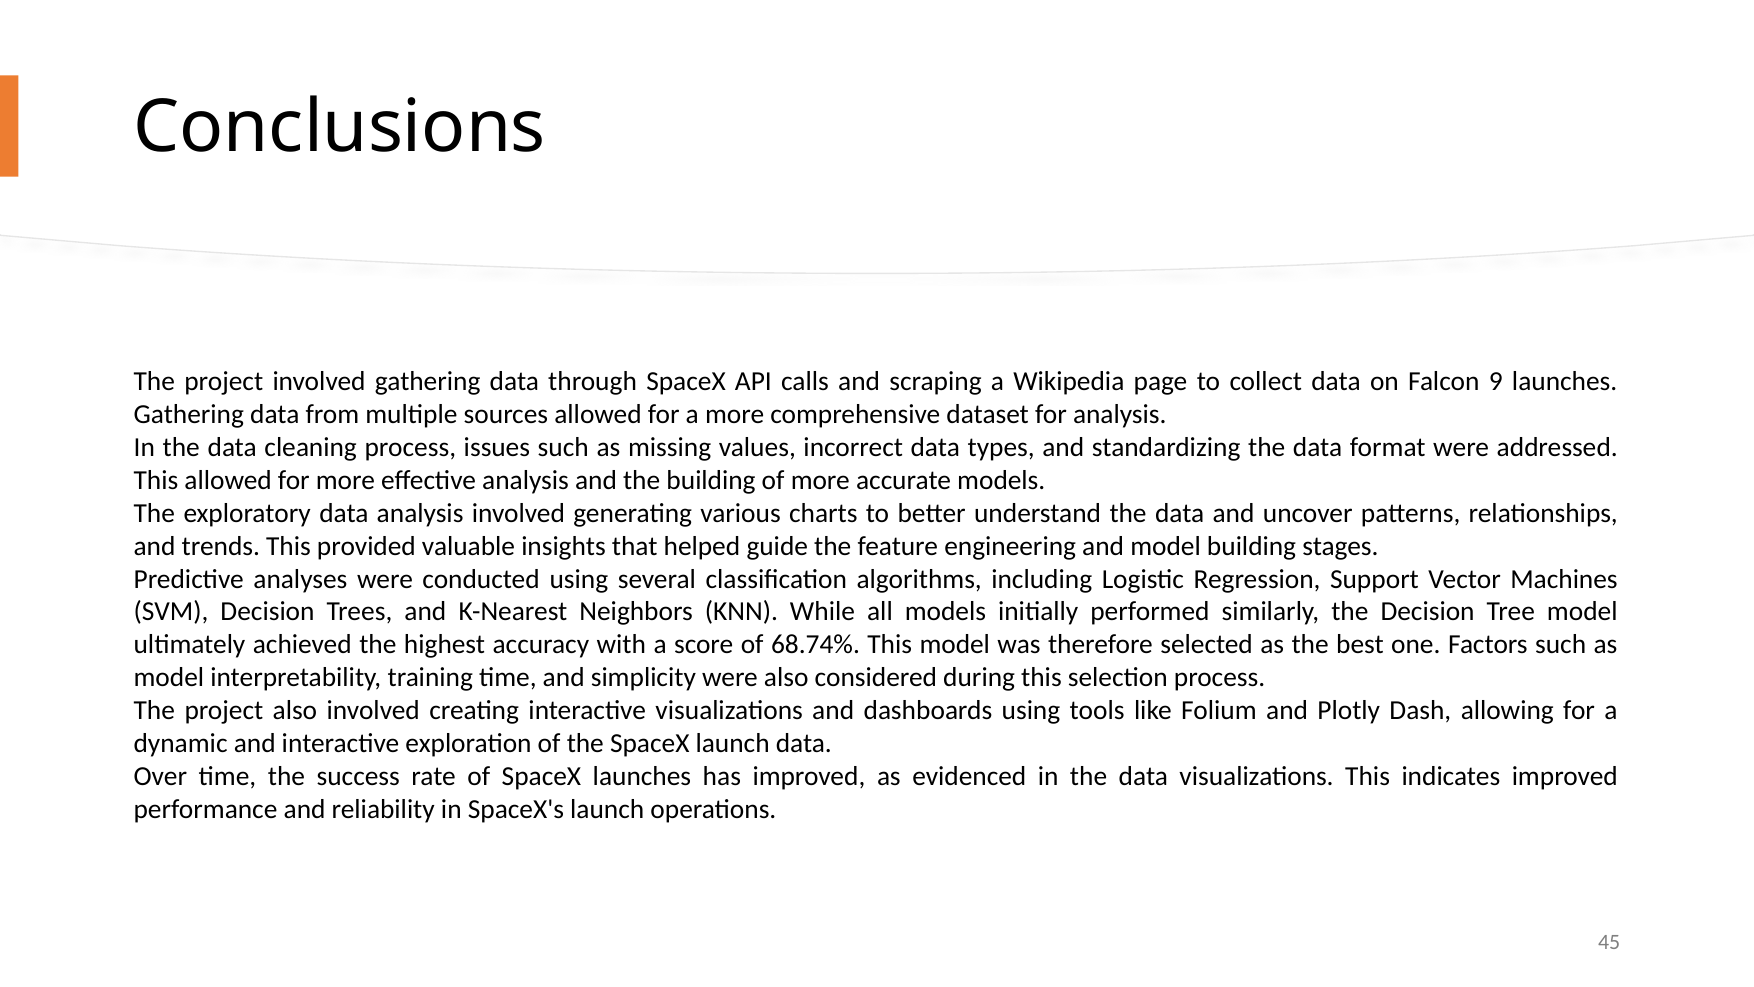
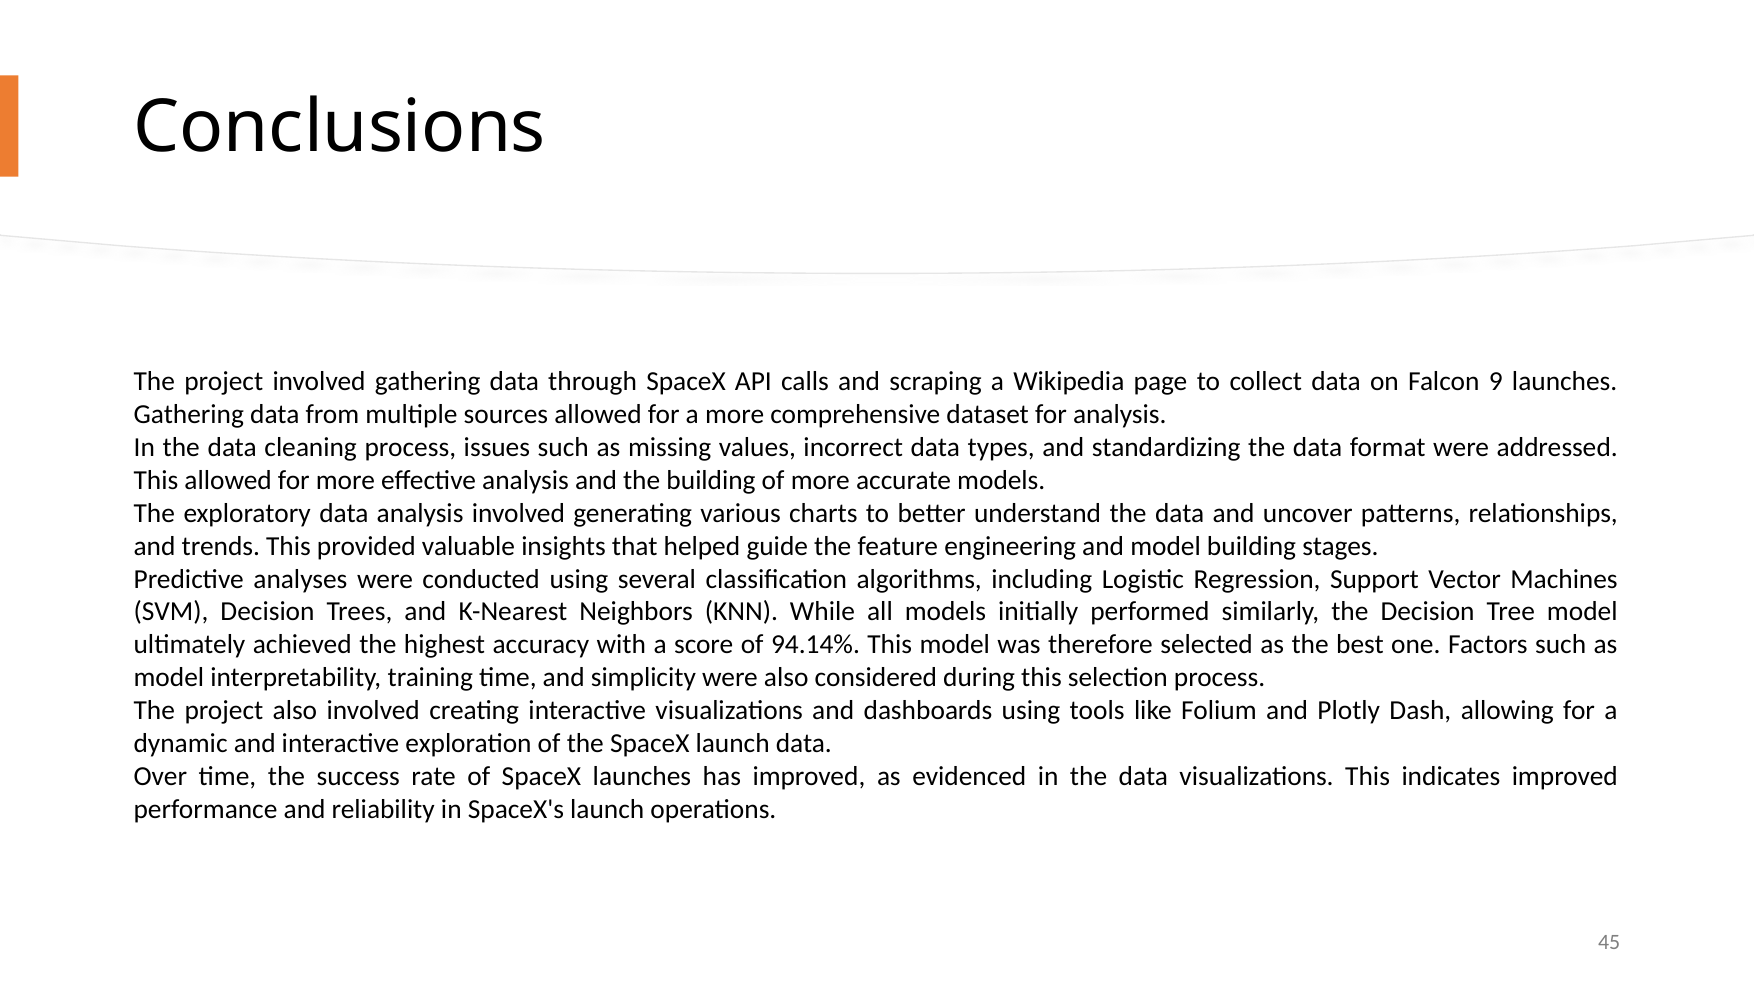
68.74%: 68.74% -> 94.14%
